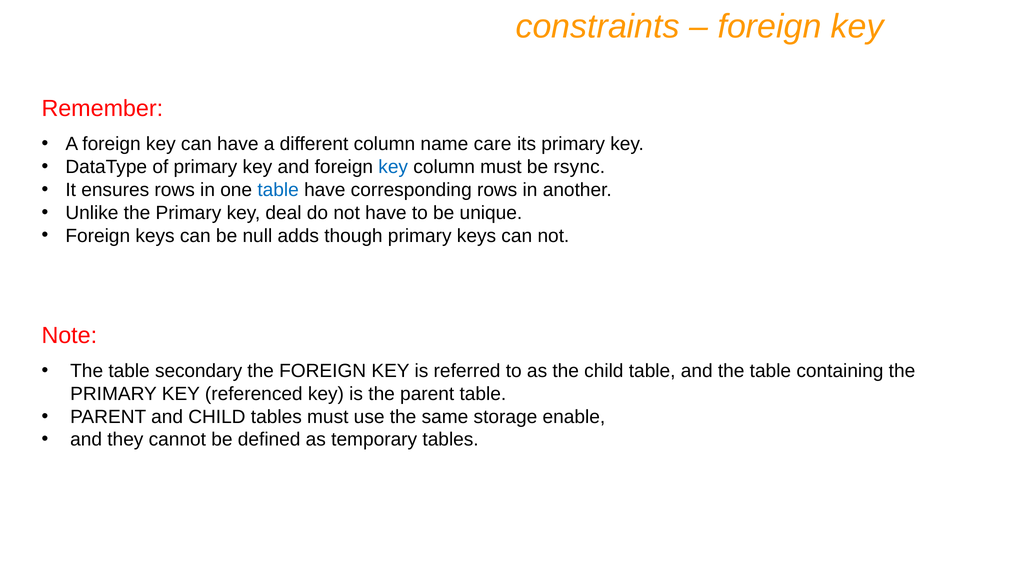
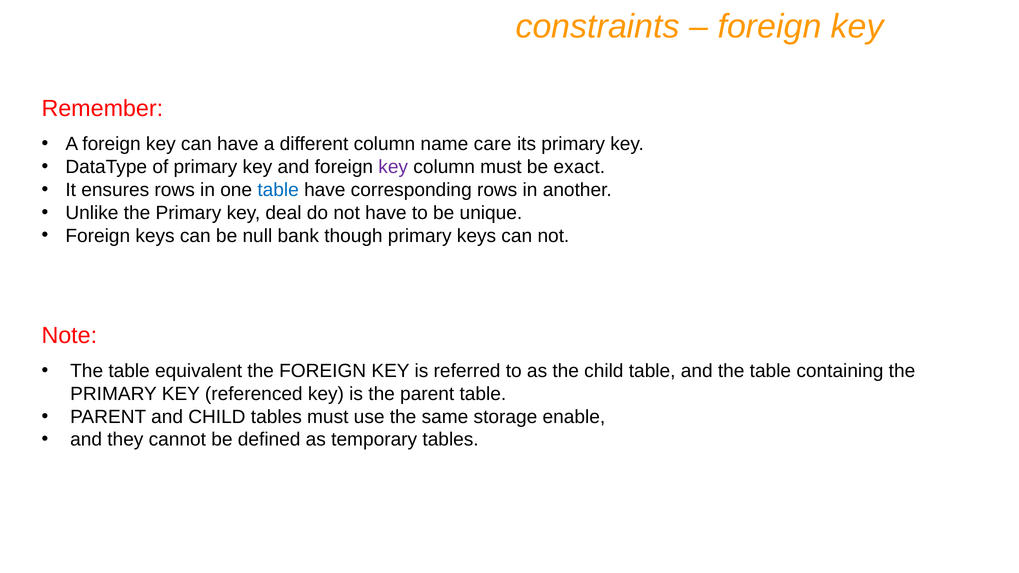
key at (393, 167) colour: blue -> purple
rsync: rsync -> exact
adds: adds -> bank
secondary: secondary -> equivalent
